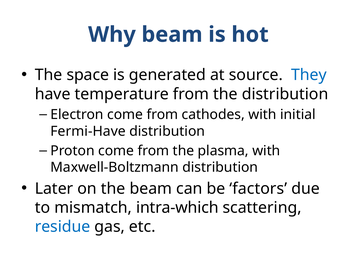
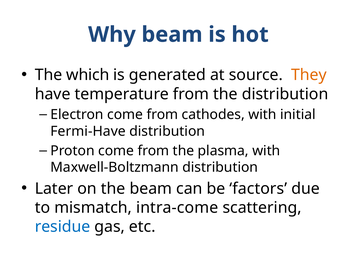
space: space -> which
They colour: blue -> orange
intra-which: intra-which -> intra-come
